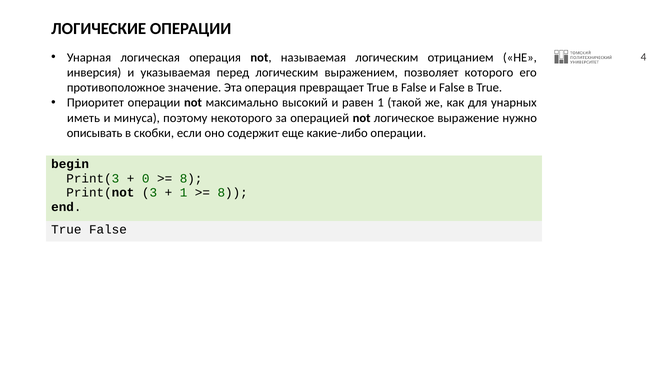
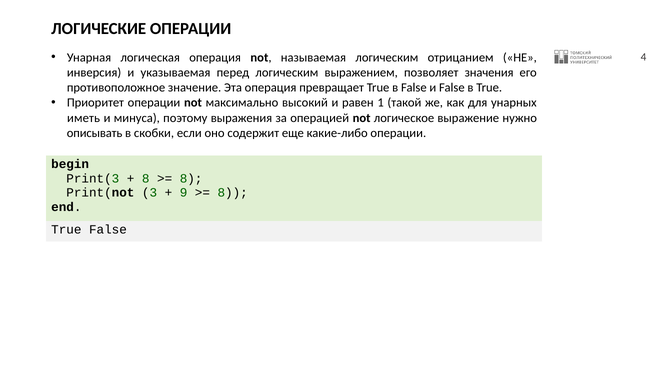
которого: которого -> значения
некоторого: некоторого -> выражения
0 at (146, 178): 0 -> 8
1 at (184, 193): 1 -> 9
